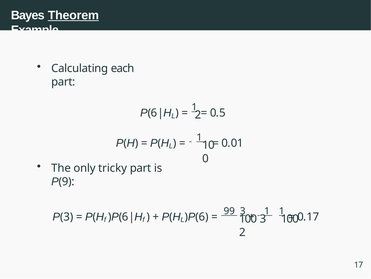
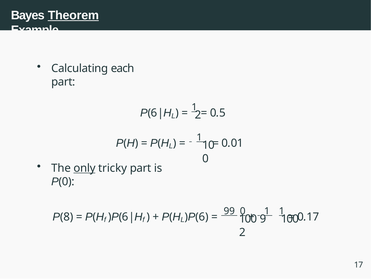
only underline: none -> present
9 at (67, 181): 9 -> 0
99 3: 3 -> 0
3 at (67, 217): 3 -> 8
3 at (263, 219): 3 -> 9
